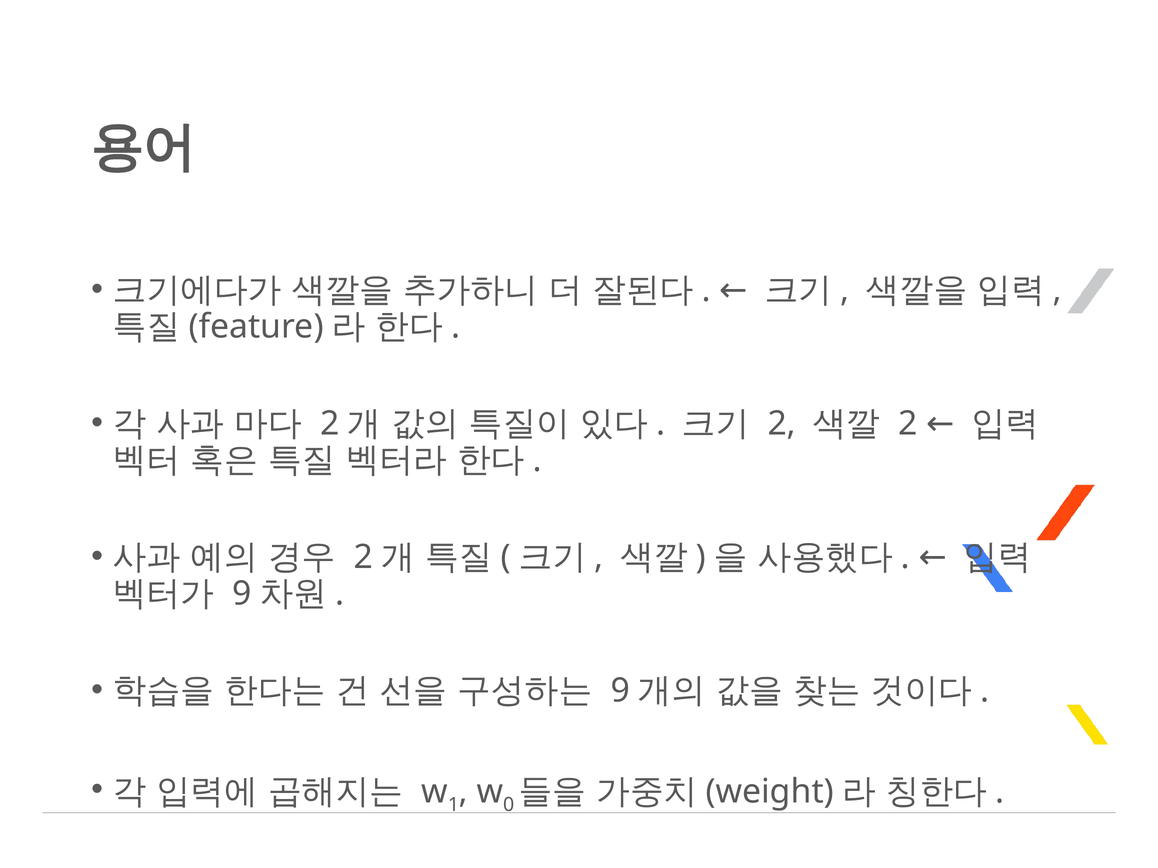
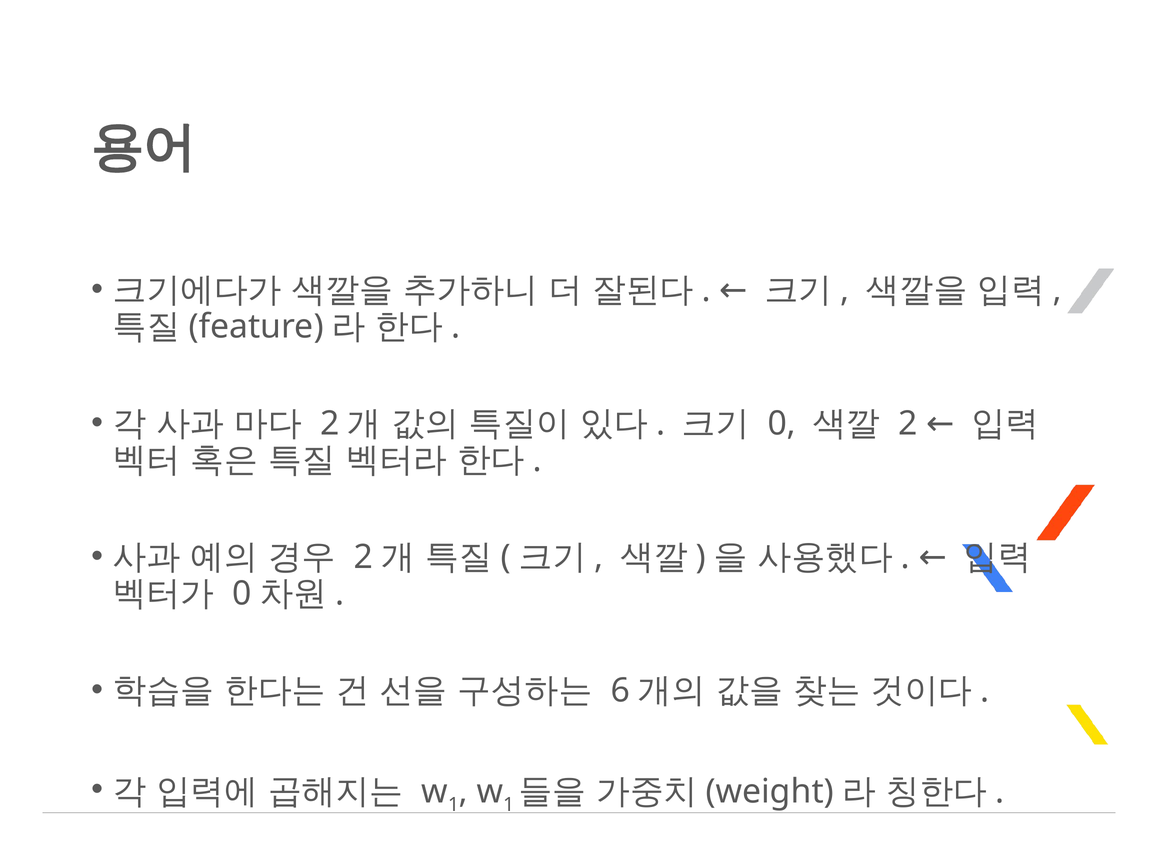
2 at (782, 424): 2 -> 0
9 at (242, 594): 9 -> 0
9 at (620, 691): 9 -> 6
0 at (509, 805): 0 -> 1
